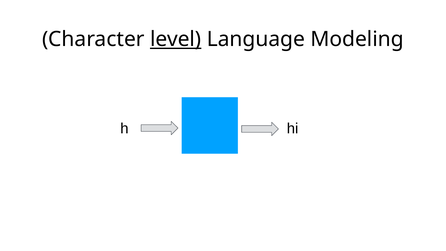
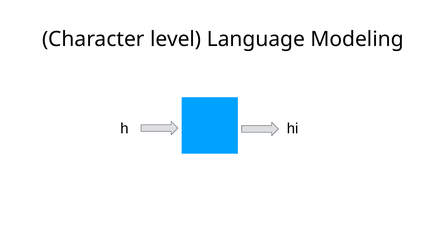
level underline: present -> none
